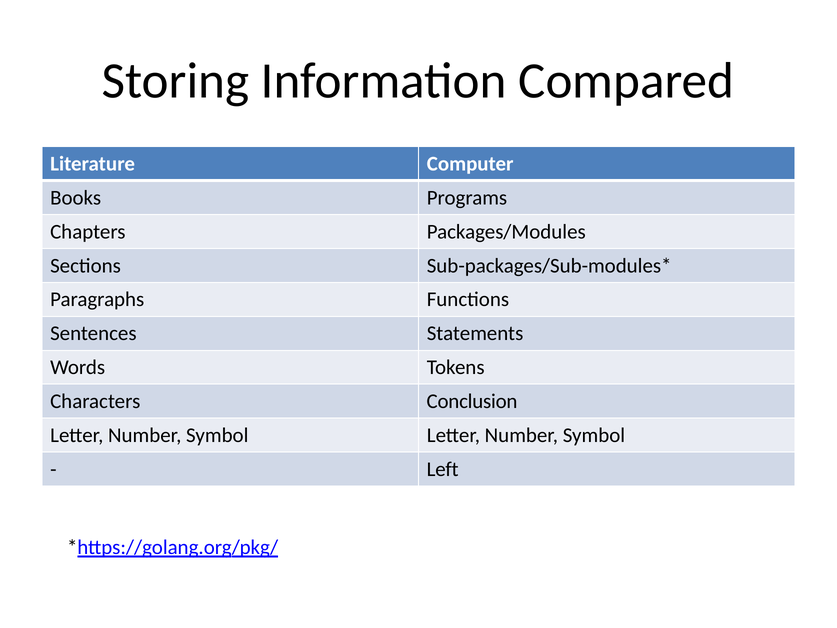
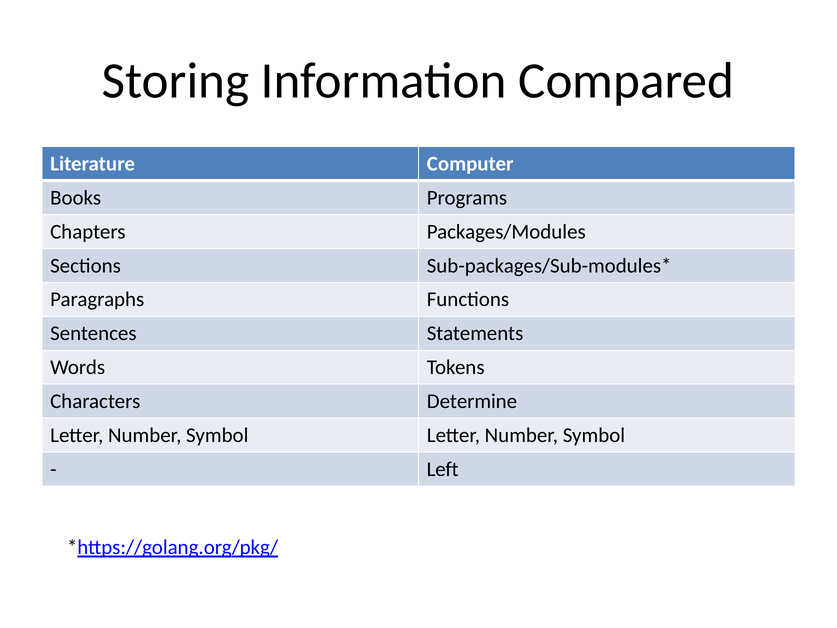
Conclusion: Conclusion -> Determine
